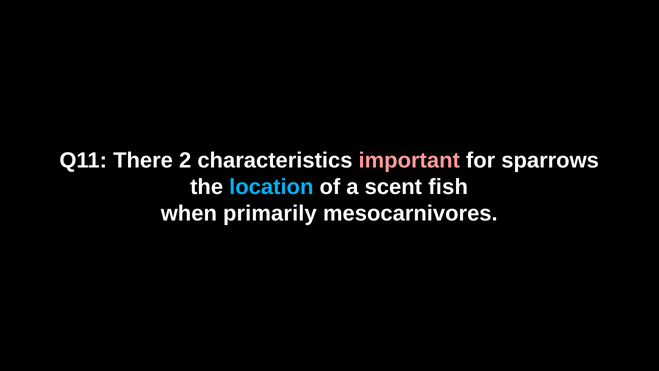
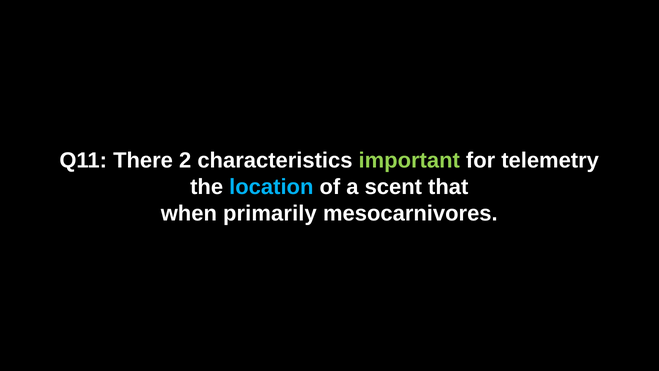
important colour: pink -> light green
sparrows: sparrows -> telemetry
fish: fish -> that
